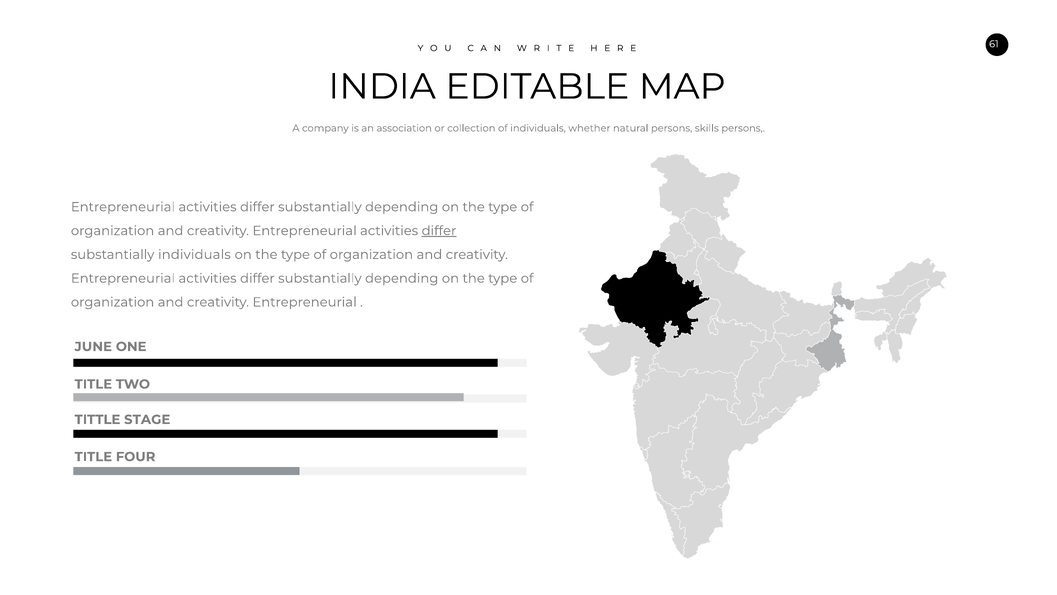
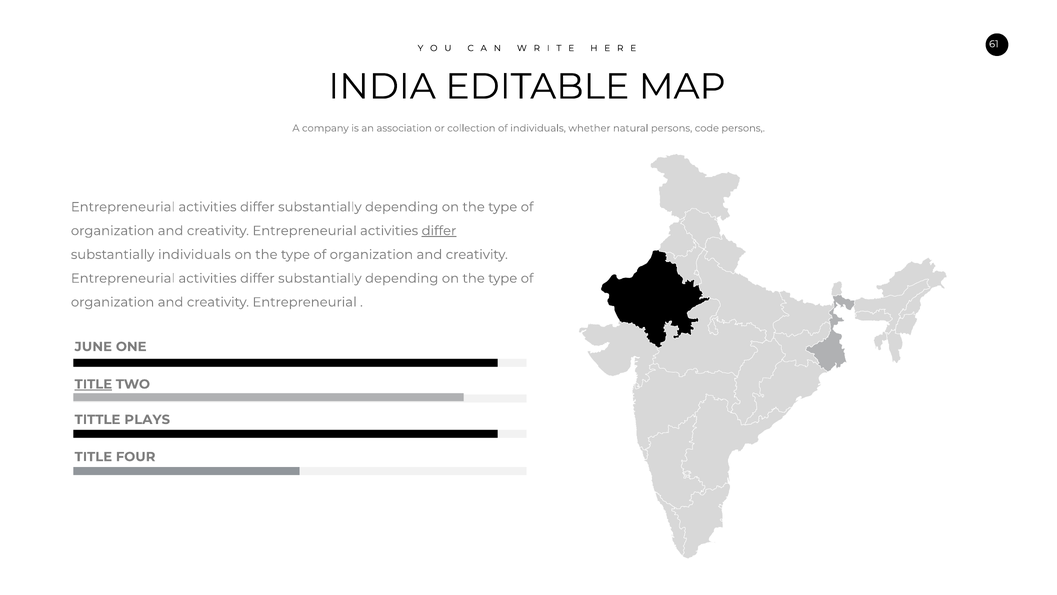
skills: skills -> code
TITLE at (93, 384) underline: none -> present
STAGE: STAGE -> PLAYS
